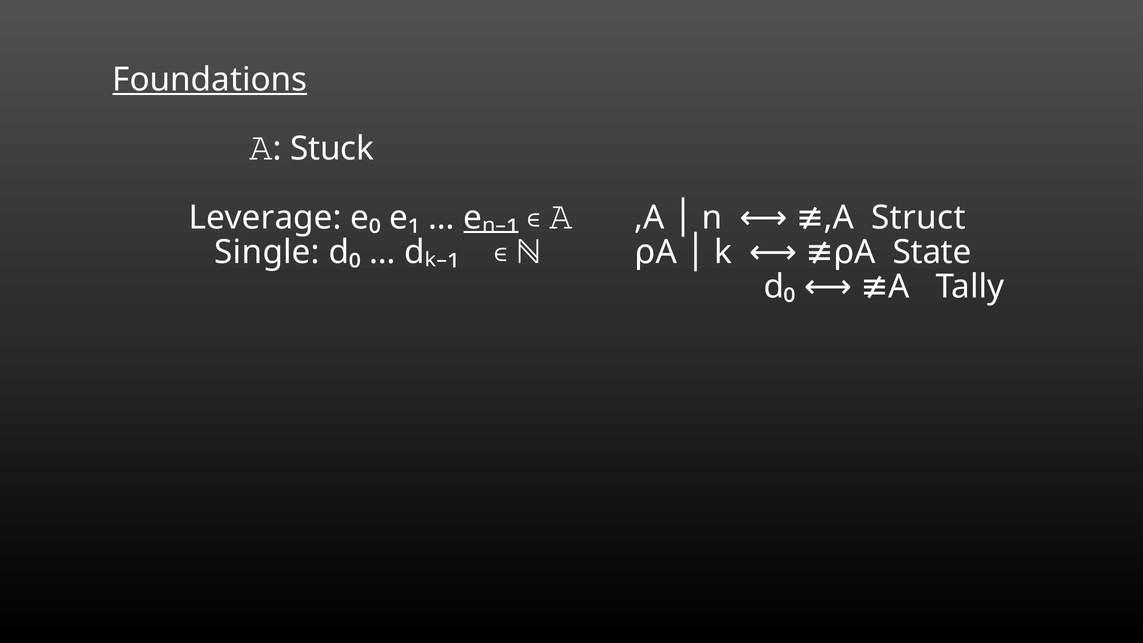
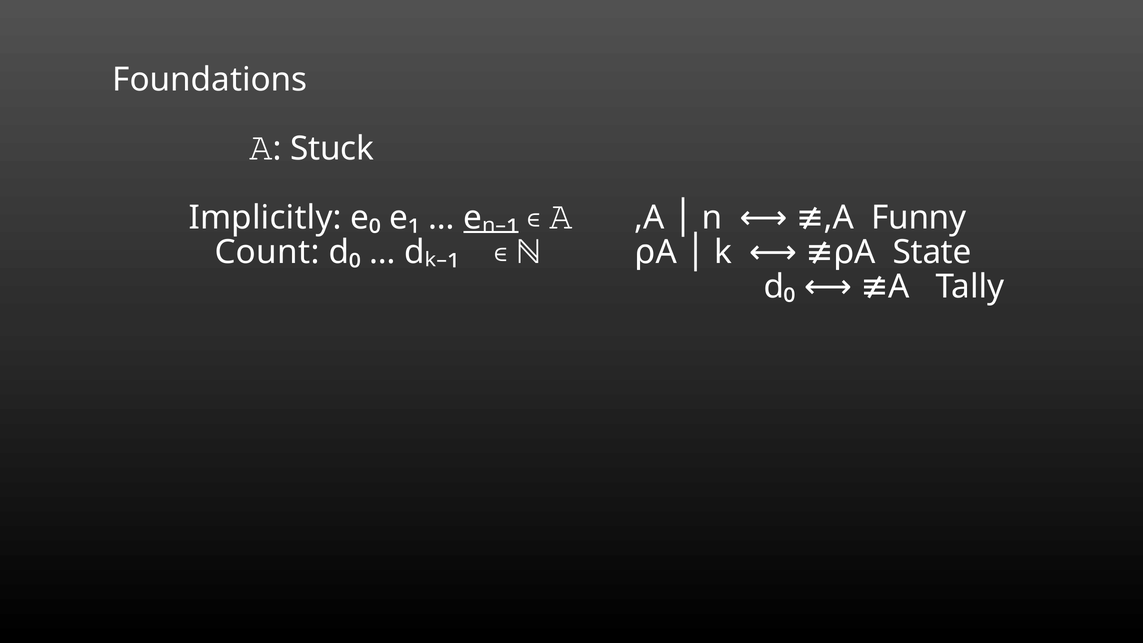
Foundations underline: present -> none
Leverage: Leverage -> Implicitly
Struct: Struct -> Funny
Single: Single -> Count
